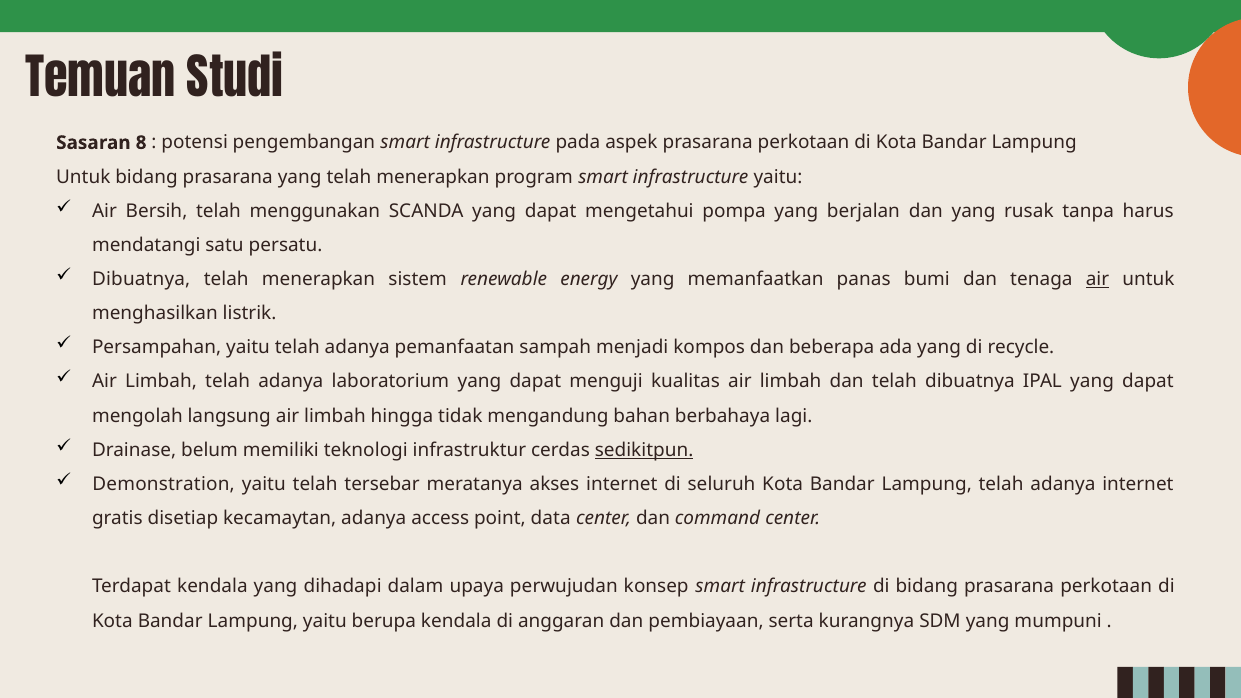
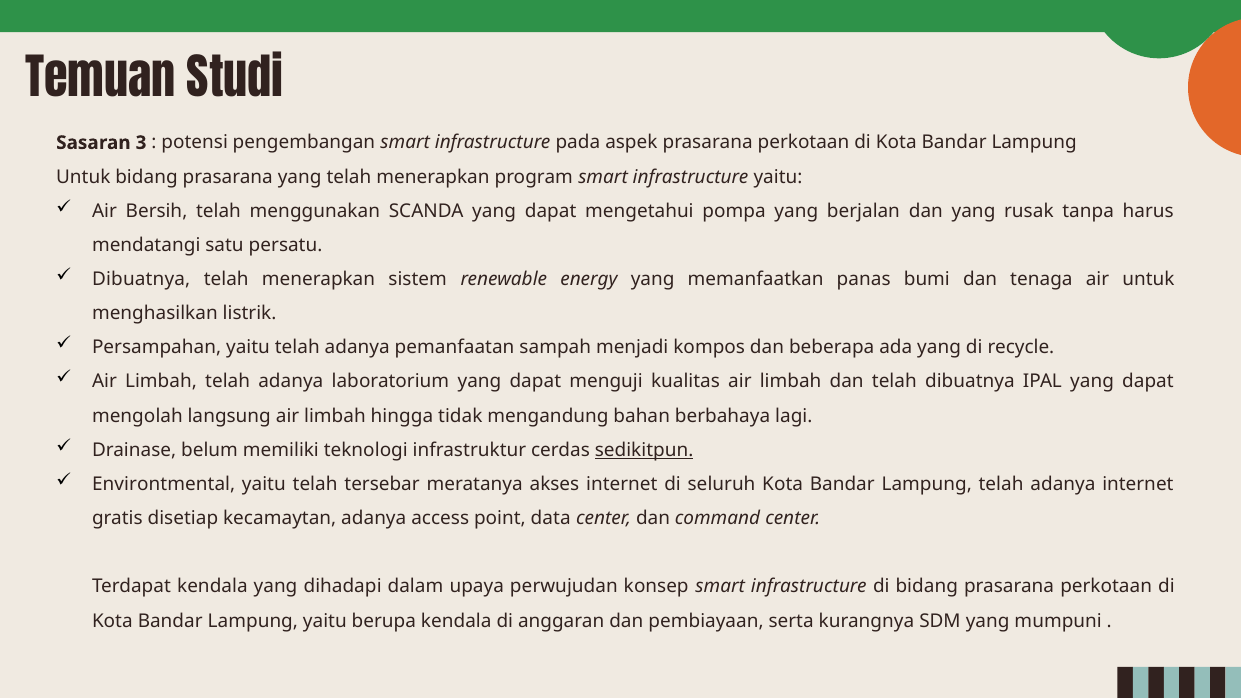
8: 8 -> 3
air at (1097, 279) underline: present -> none
Demonstration: Demonstration -> Environtmental
